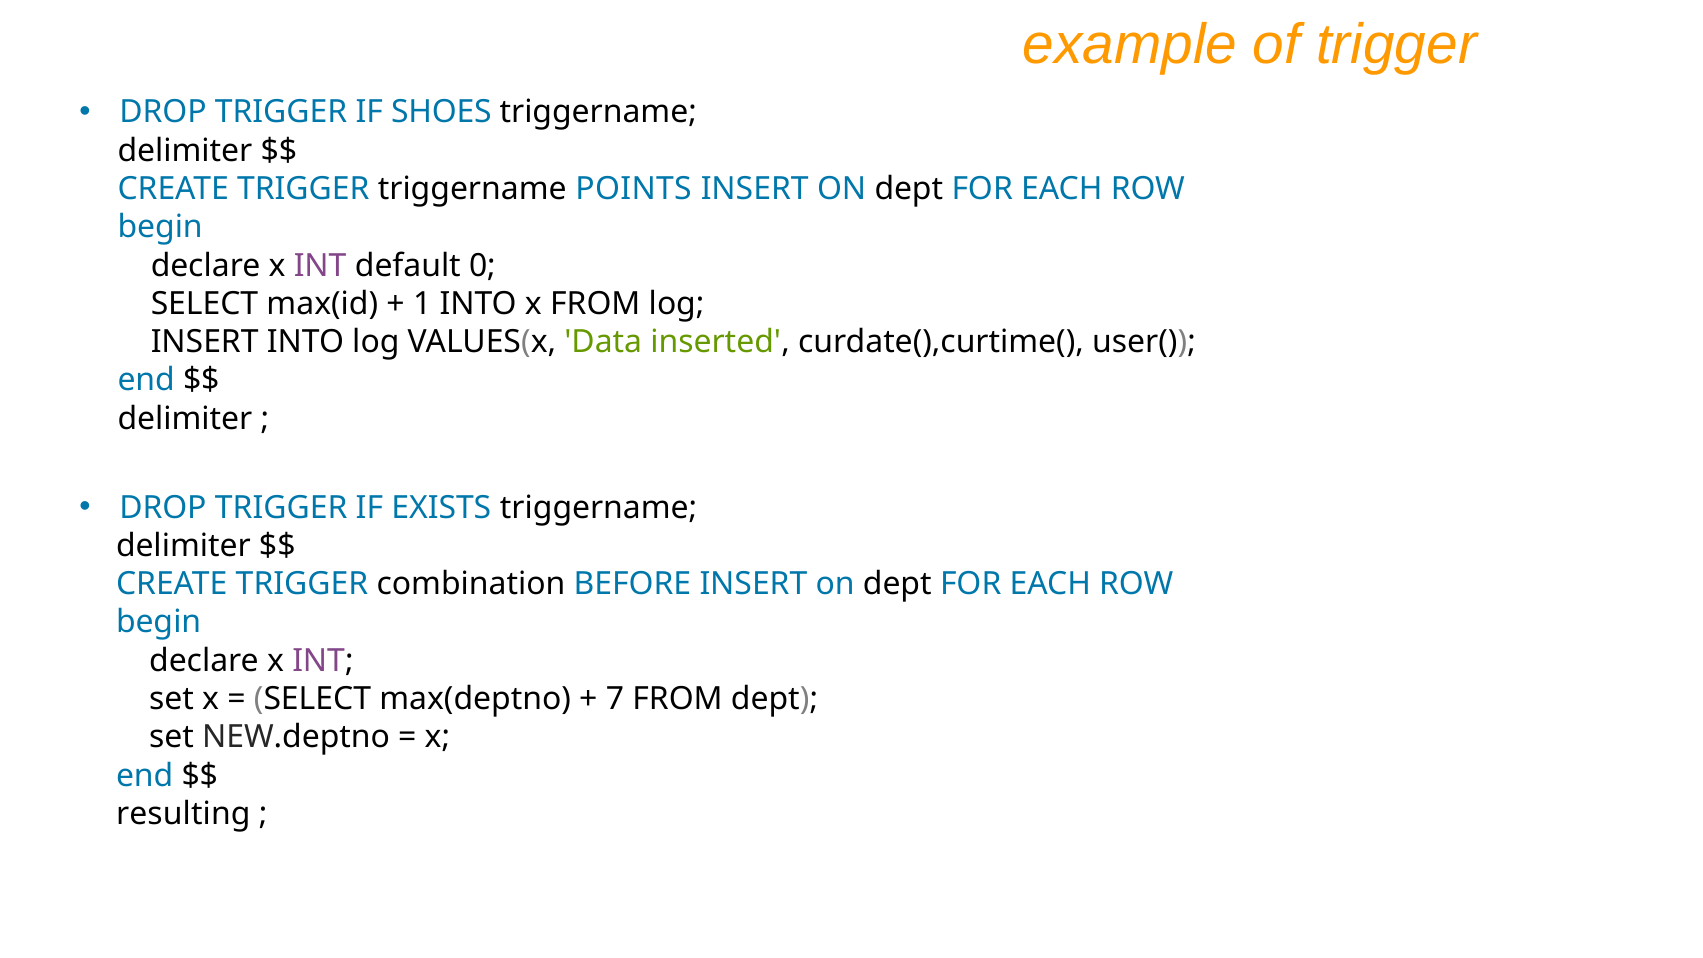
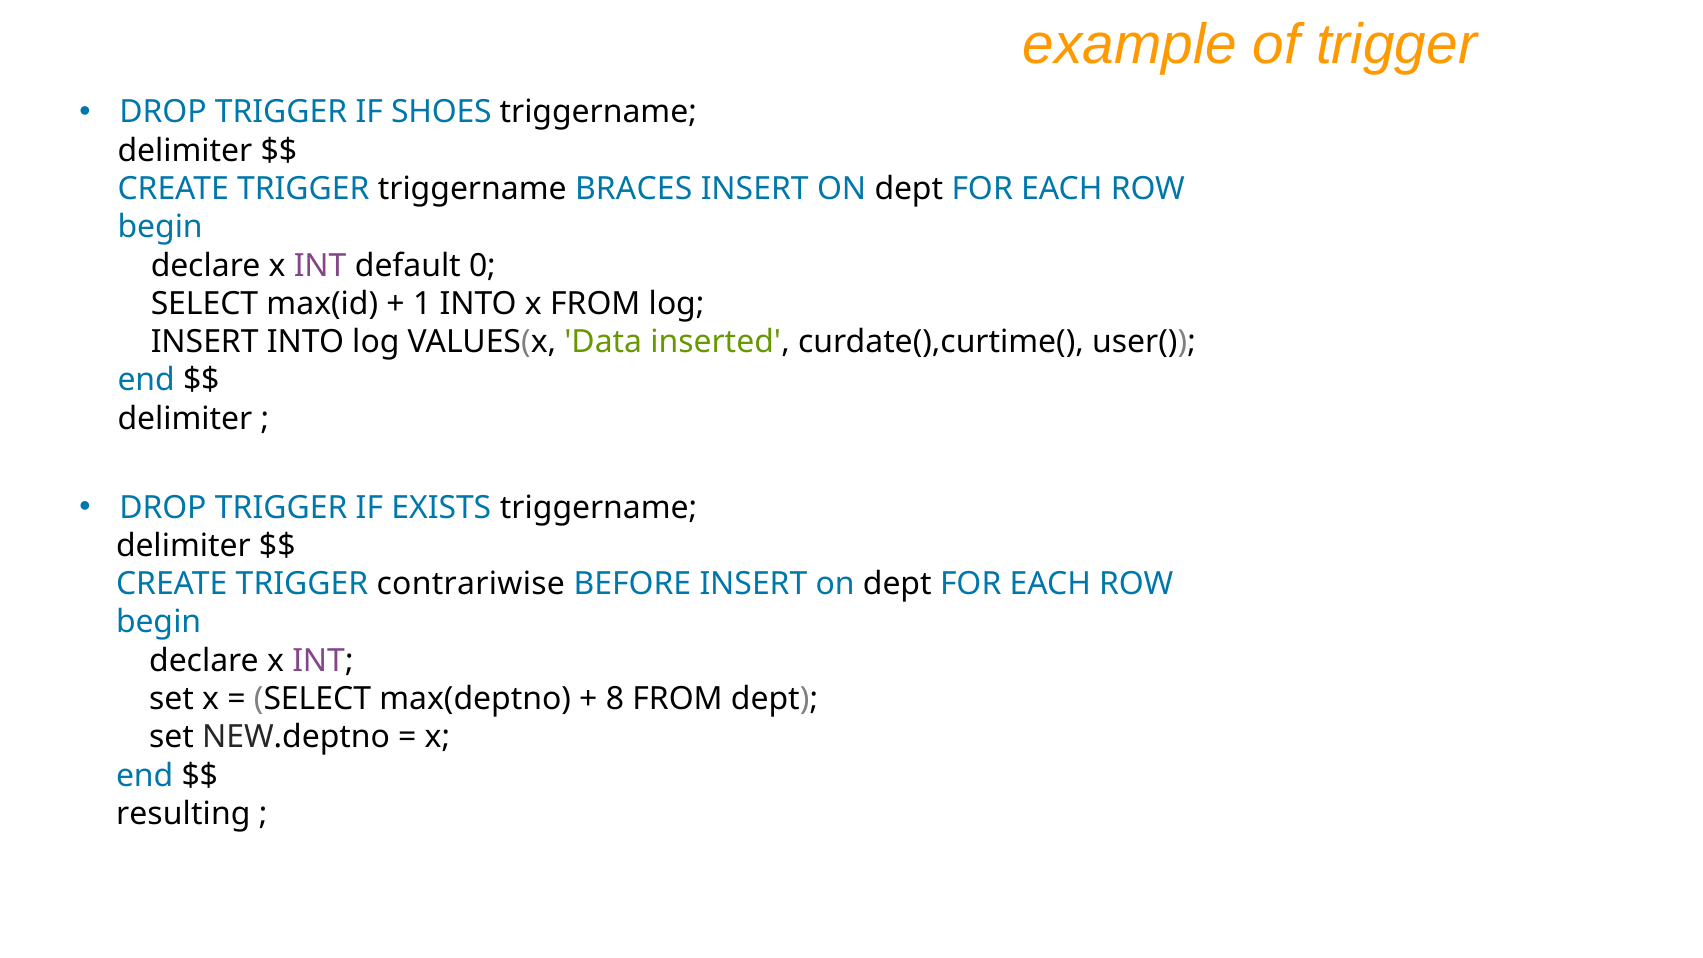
POINTS: POINTS -> BRACES
combination: combination -> contrariwise
7: 7 -> 8
